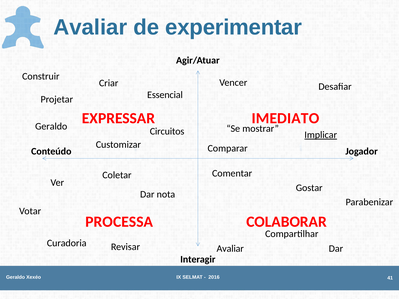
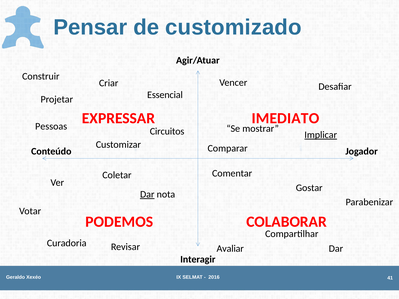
Avaliar at (90, 27): Avaliar -> Pensar
experimentar: experimentar -> customizado
Geraldo at (51, 126): Geraldo -> Pessoas
Dar at (147, 194) underline: none -> present
PROCESSA: PROCESSA -> PODEMOS
